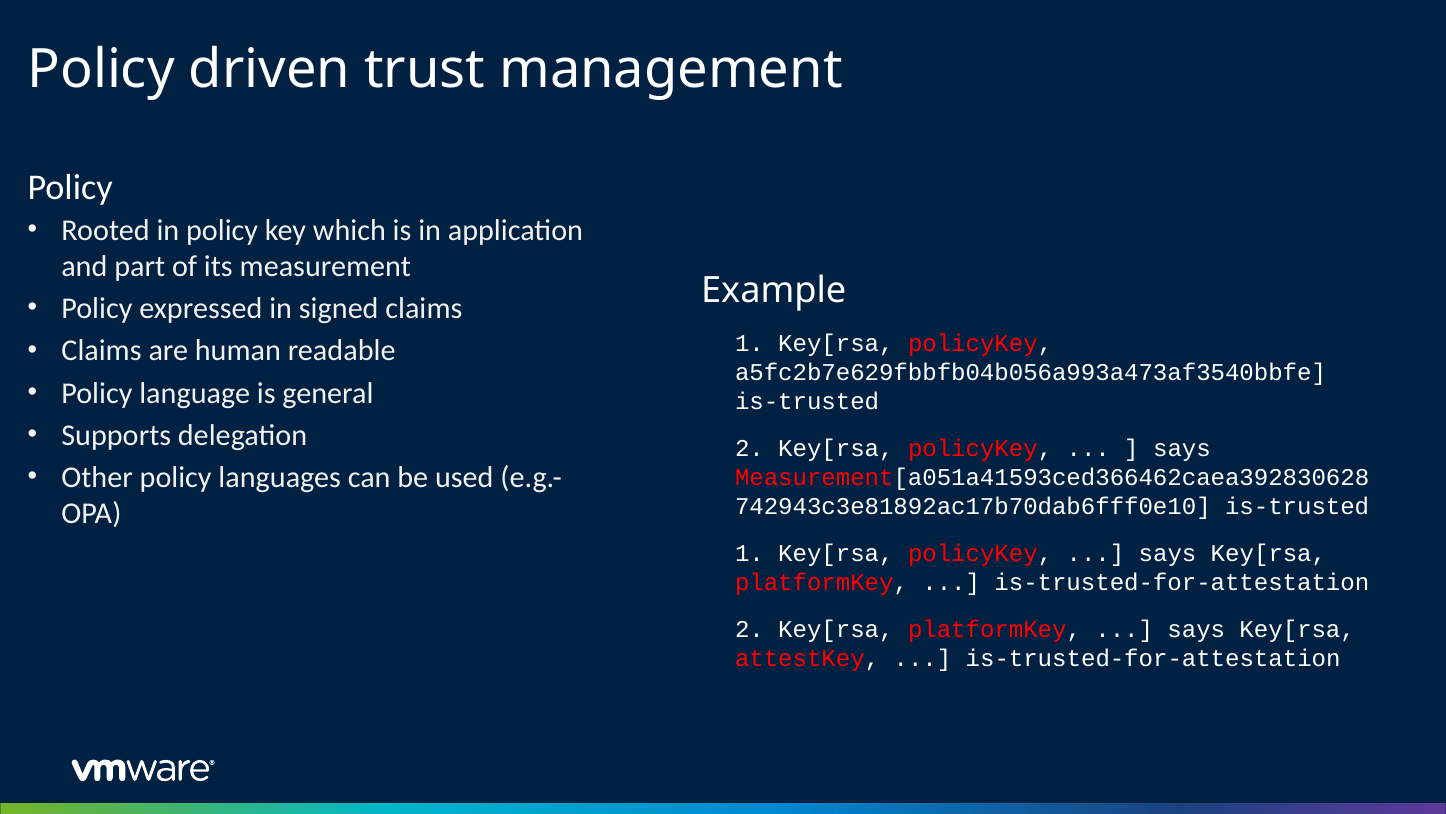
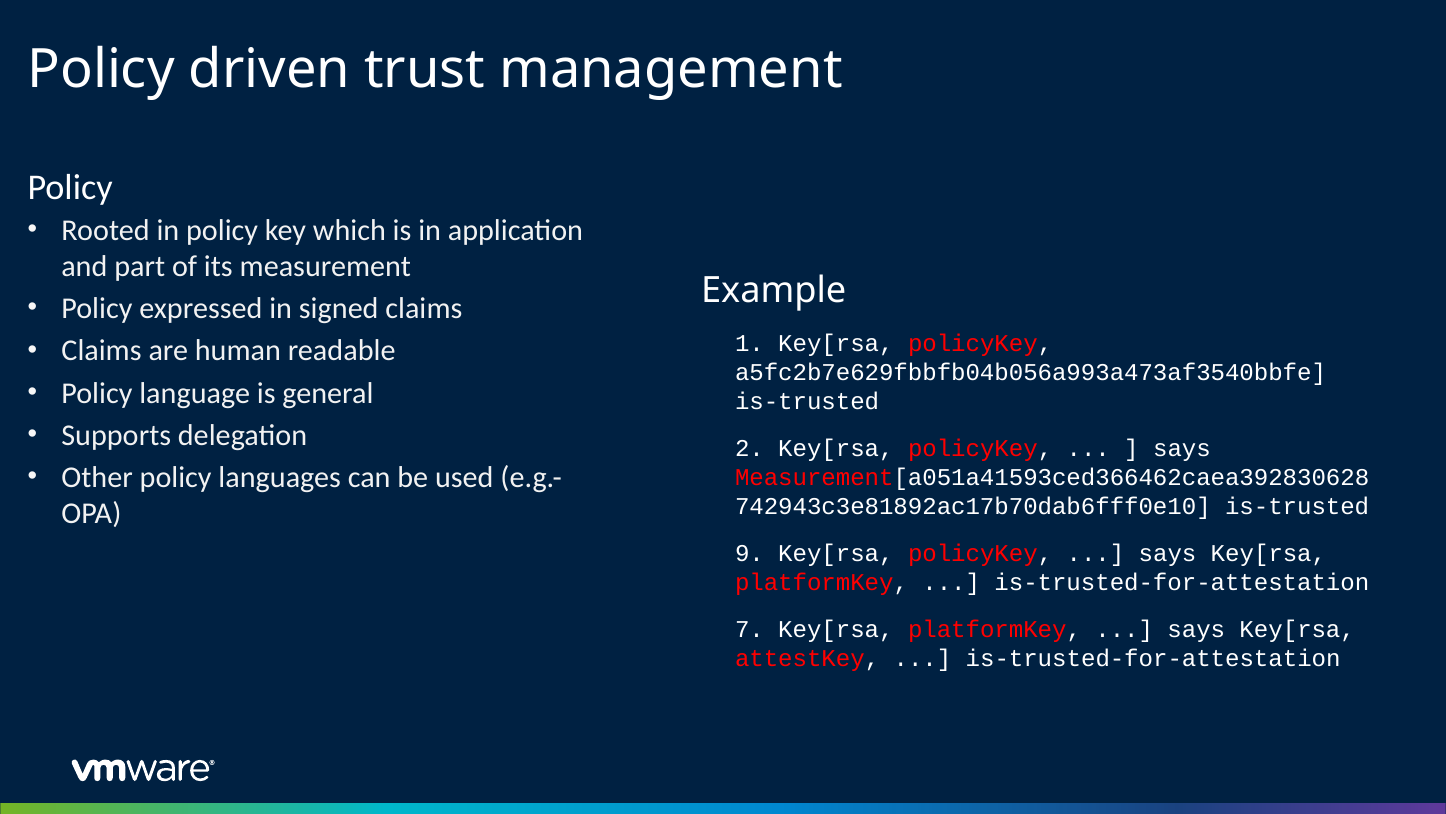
1 at (749, 553): 1 -> 9
2 at (749, 629): 2 -> 7
